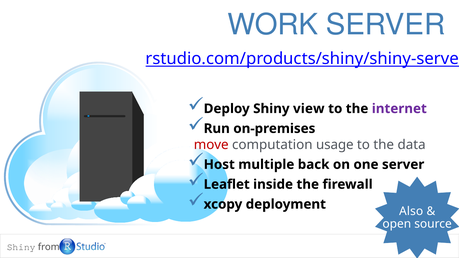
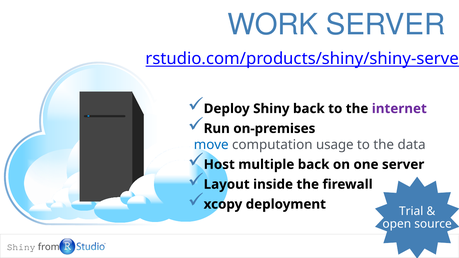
Shiny view: view -> back
move colour: red -> blue
Leaflet: Leaflet -> Layout
Also: Also -> Trial
